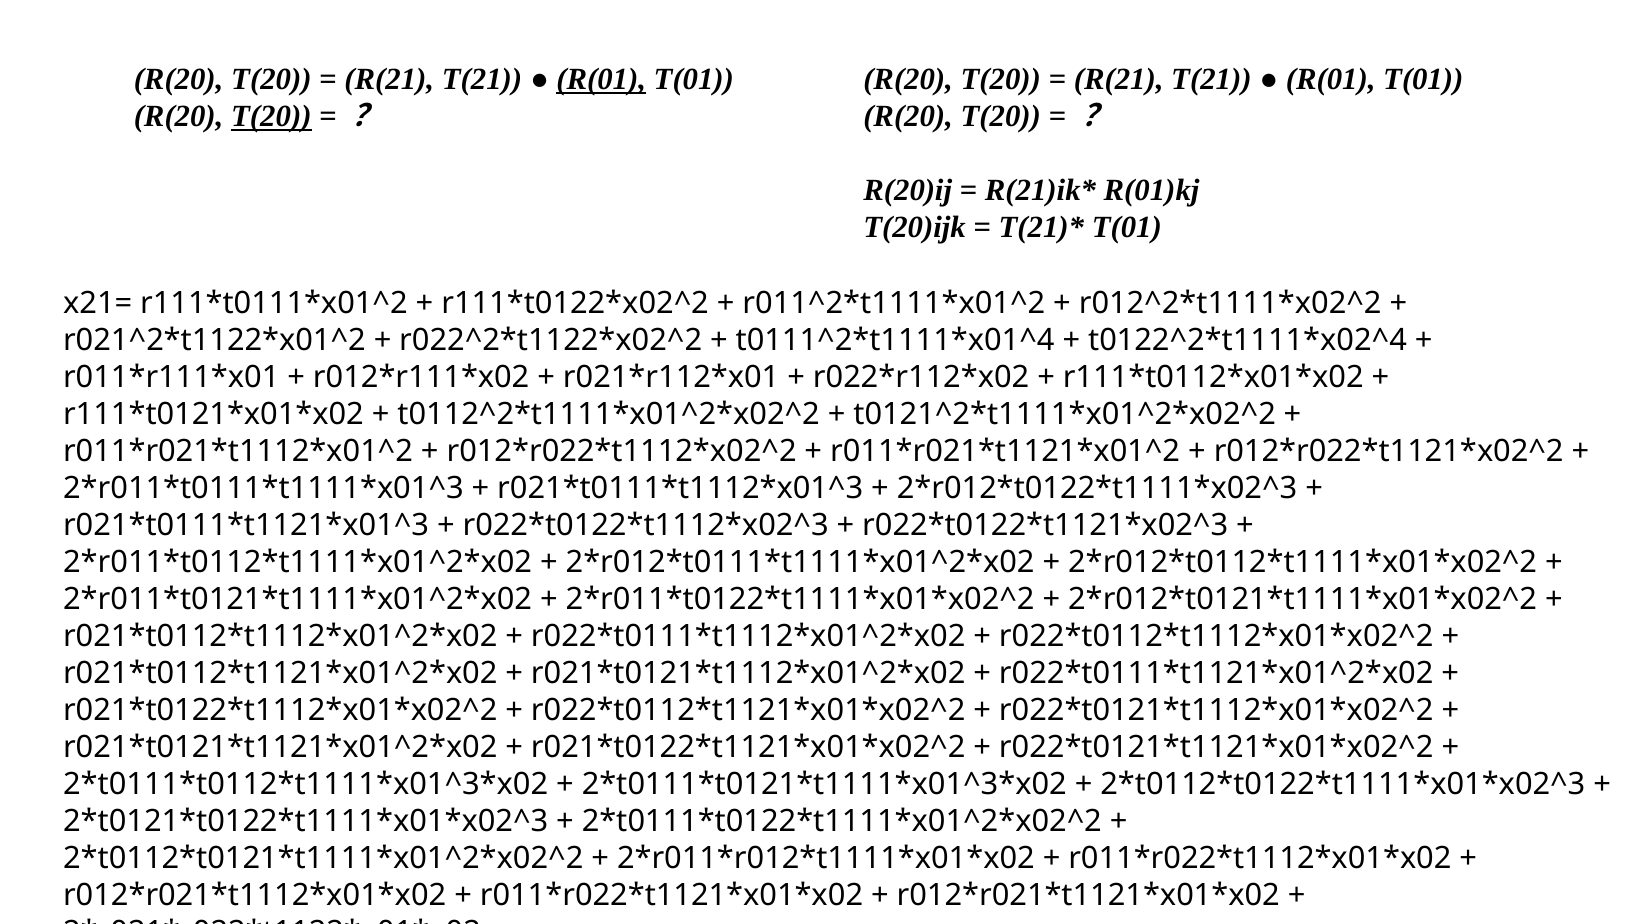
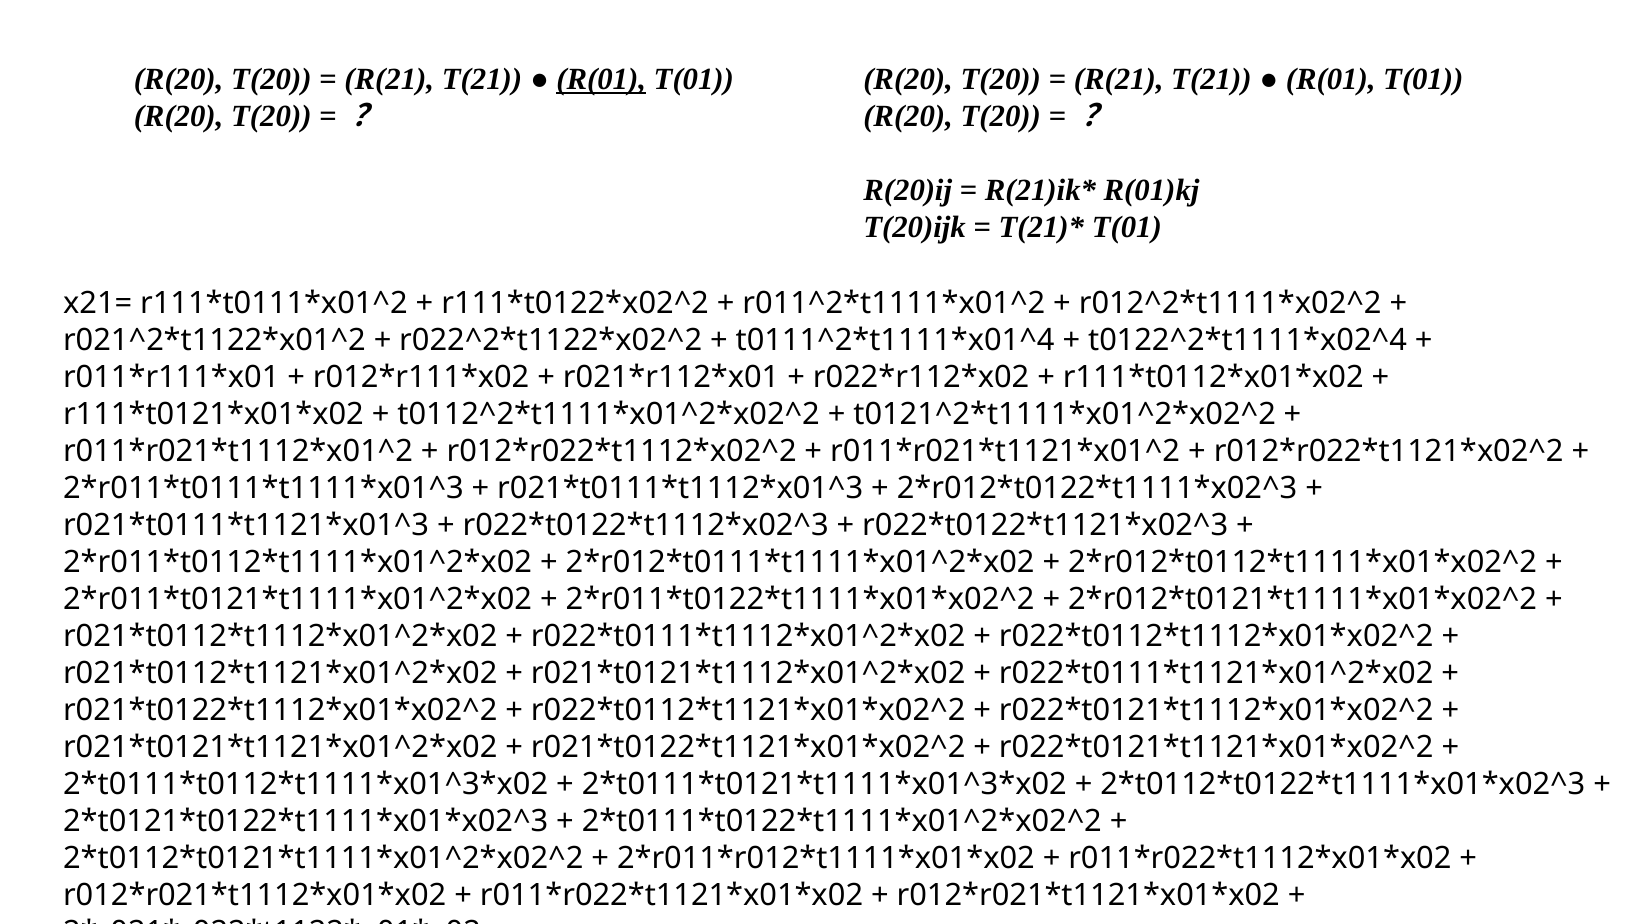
T(20 at (271, 117) underline: present -> none
